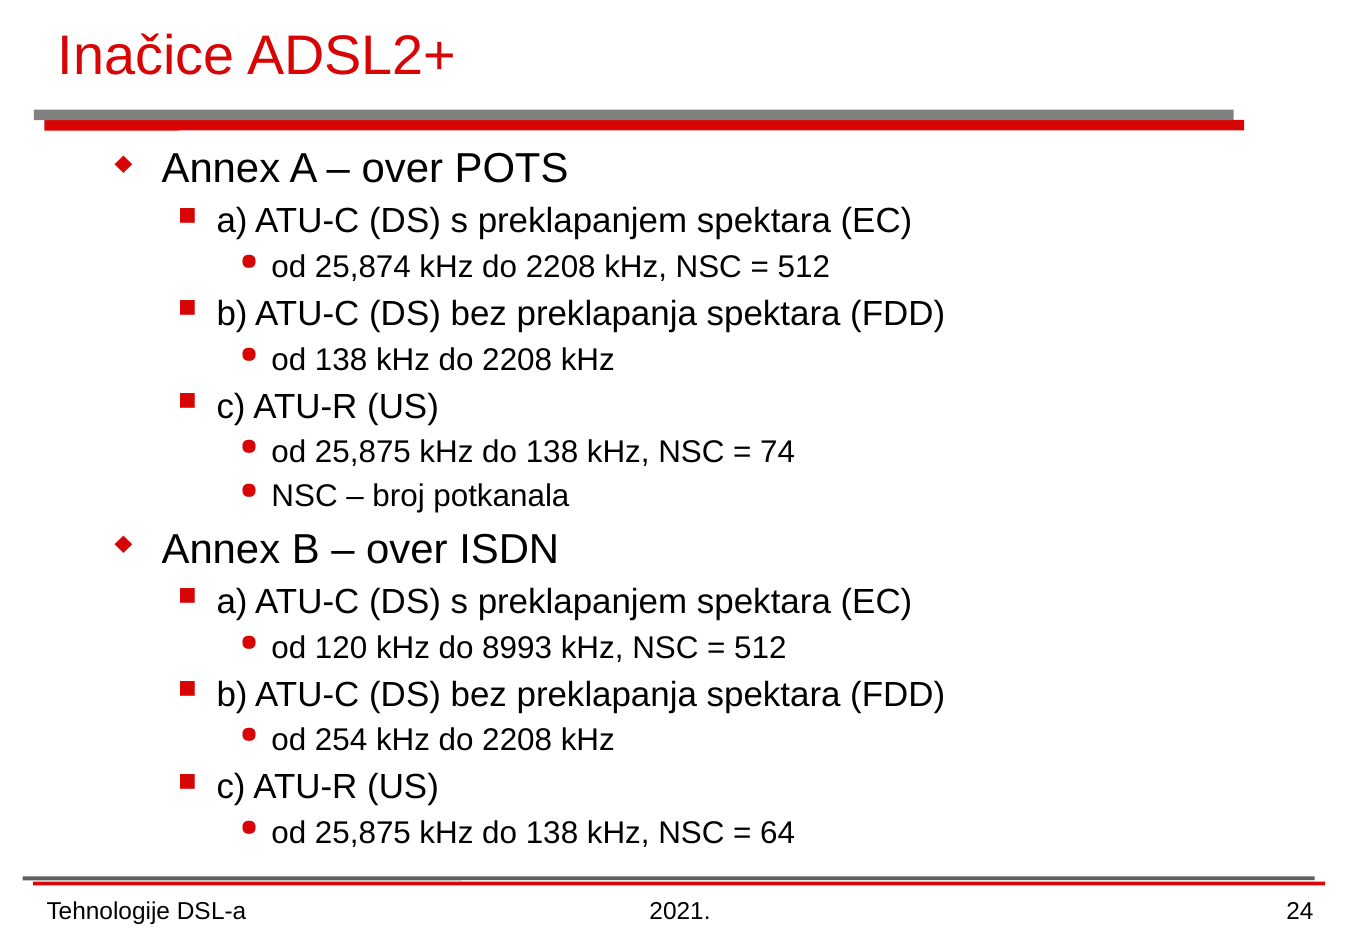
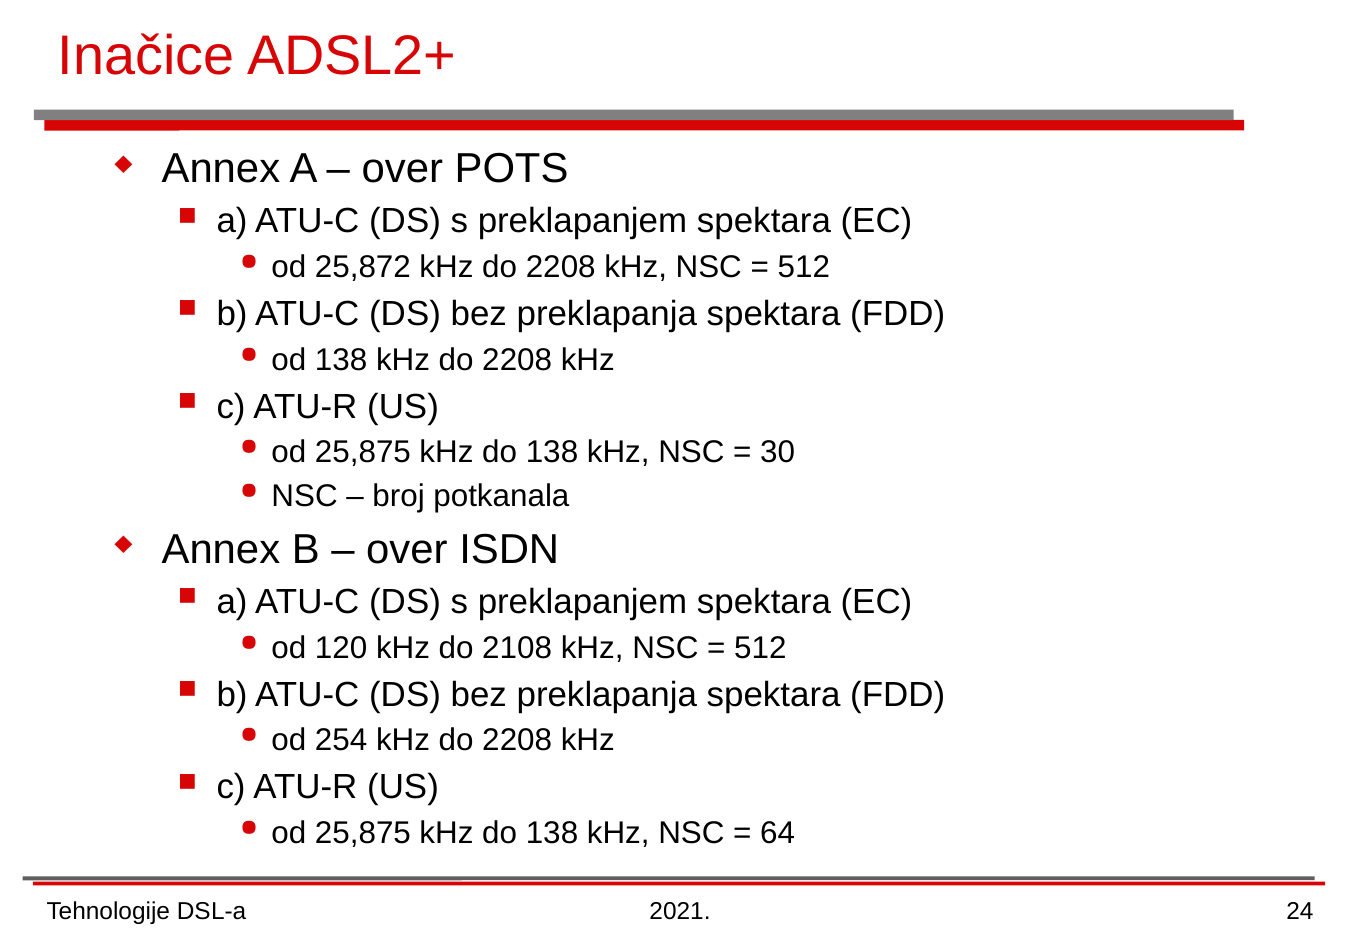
25,874: 25,874 -> 25,872
74: 74 -> 30
8993: 8993 -> 2108
